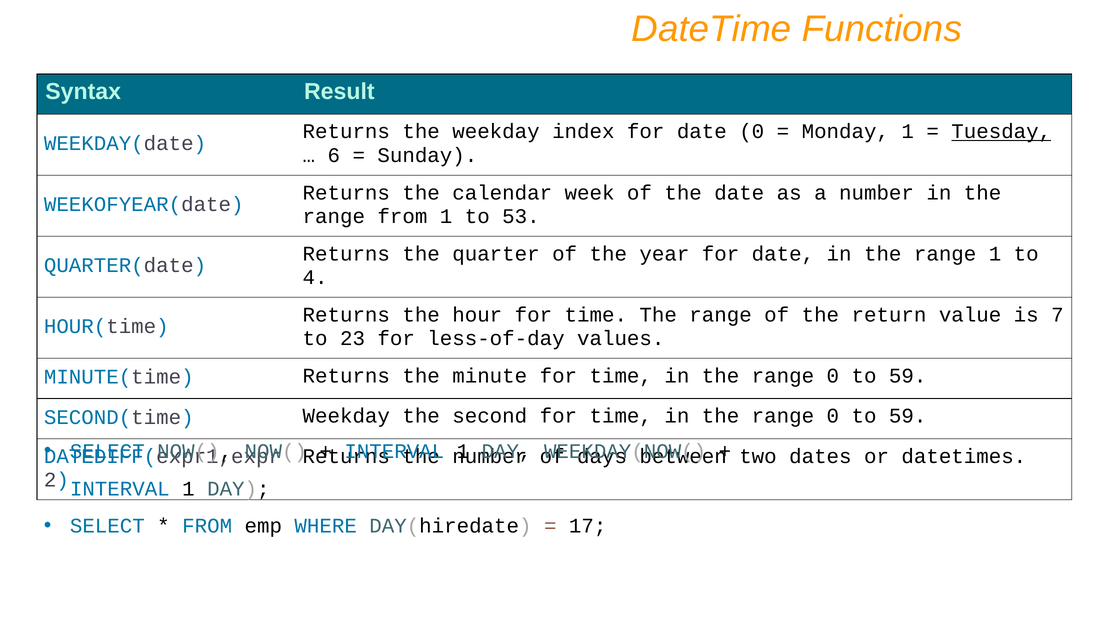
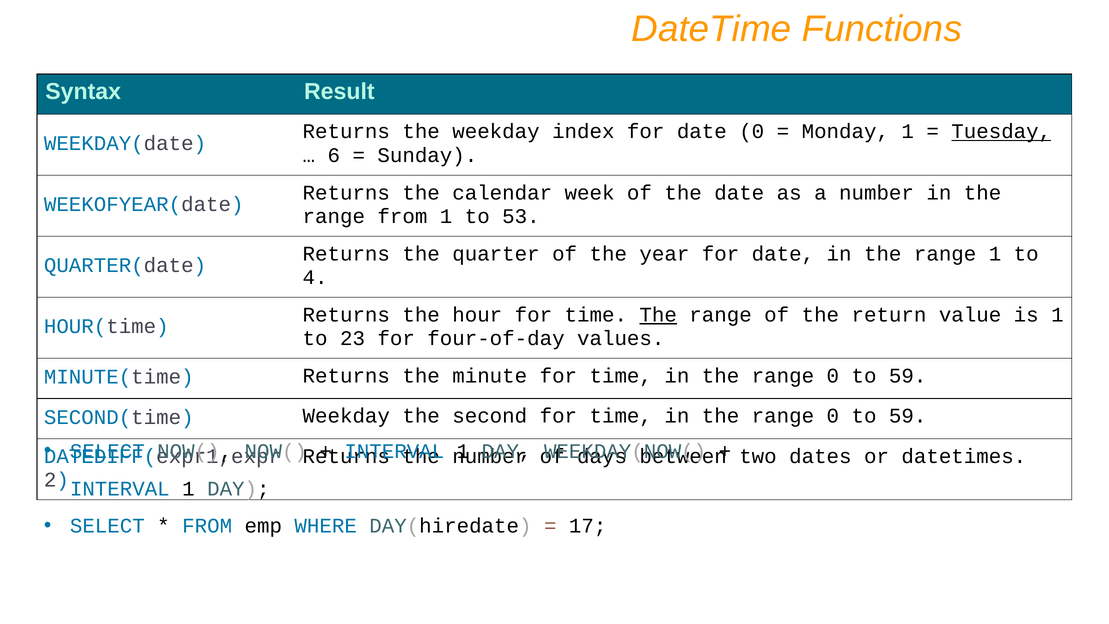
The at (658, 315) underline: none -> present
is 7: 7 -> 1
less-of-day: less-of-day -> four-of-day
